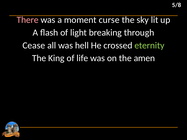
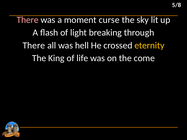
Cease at (34, 45): Cease -> There
eternity colour: light green -> yellow
amen: amen -> come
